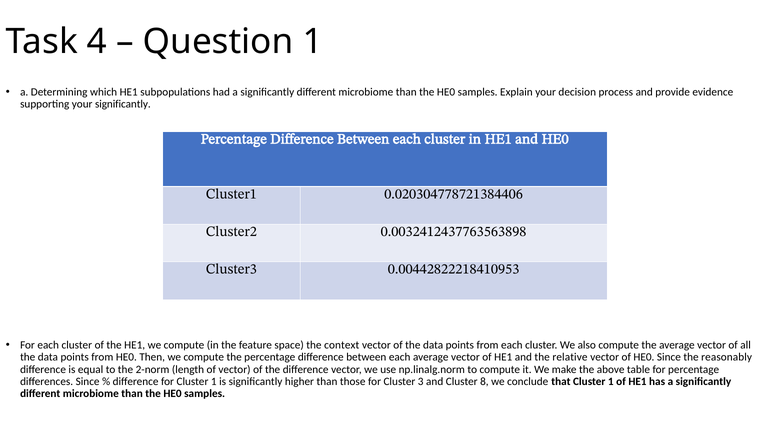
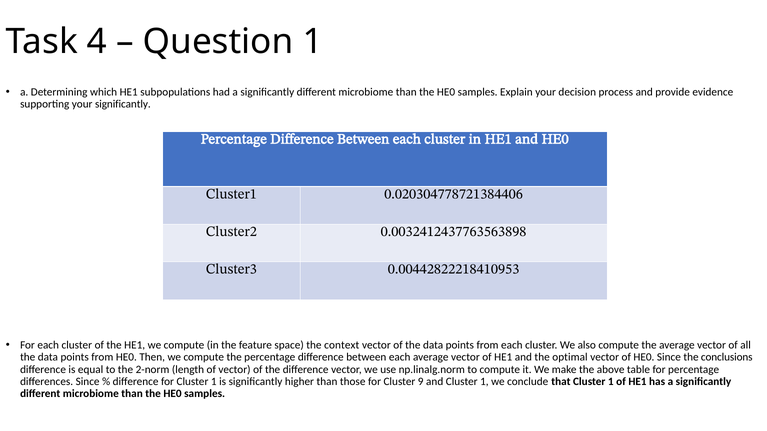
relative: relative -> optimal
reasonably: reasonably -> conclusions
3: 3 -> 9
and Cluster 8: 8 -> 1
